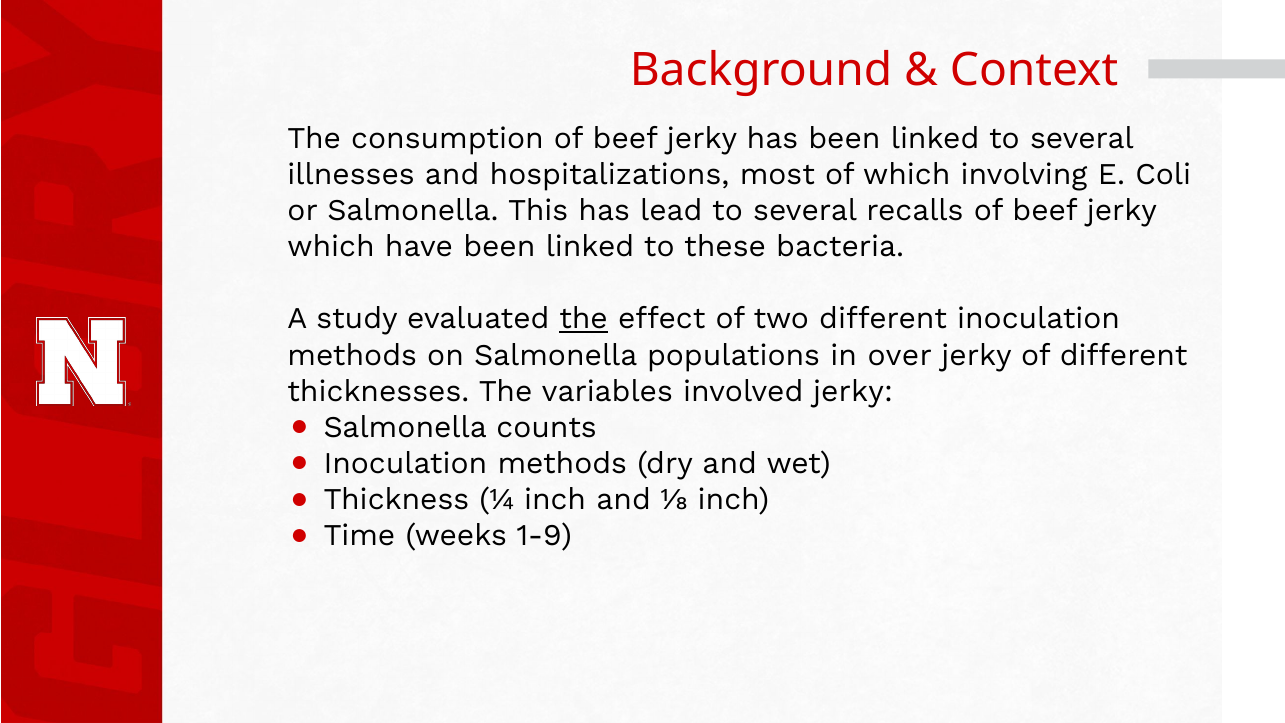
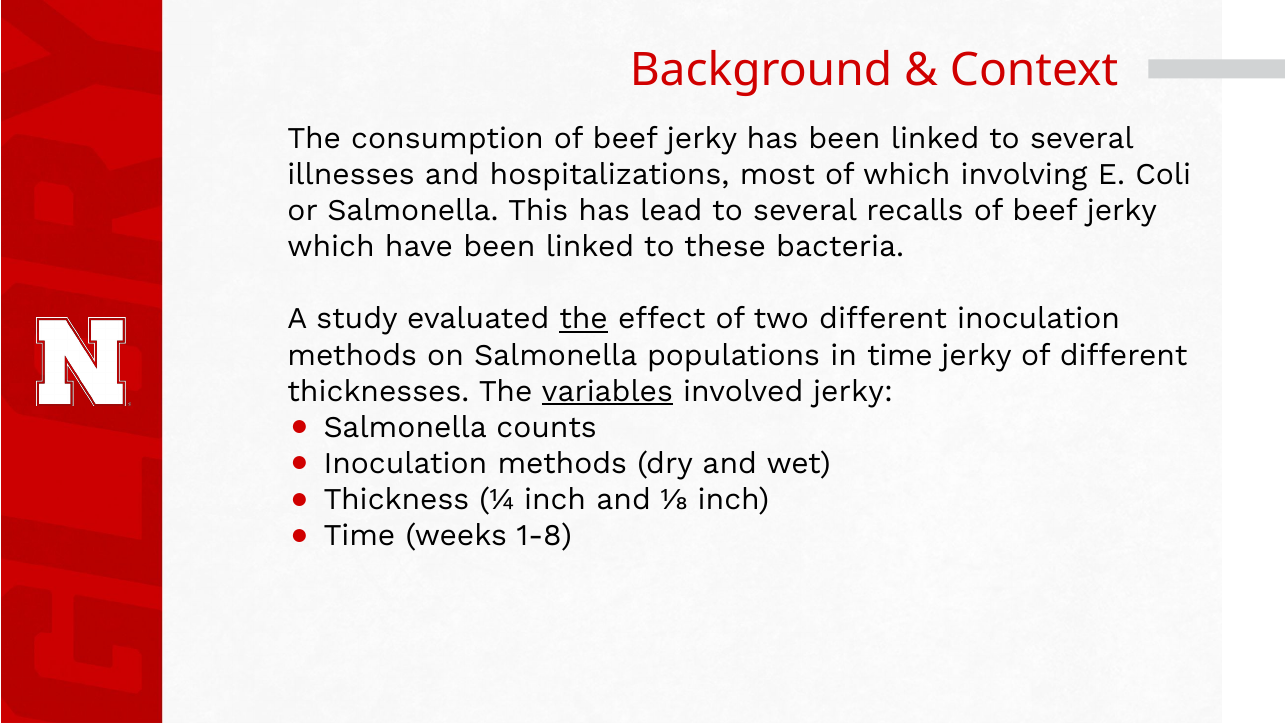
in over: over -> time
variables underline: none -> present
1-9: 1-9 -> 1-8
